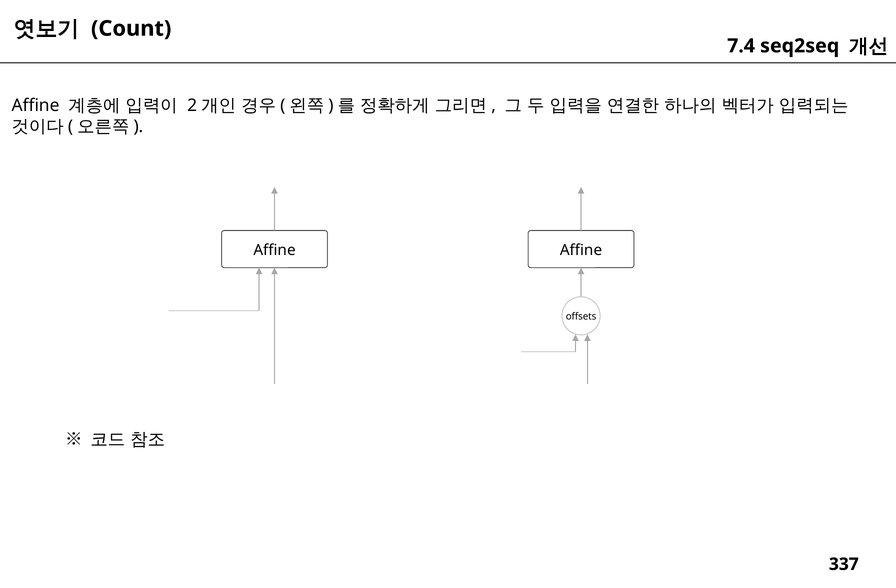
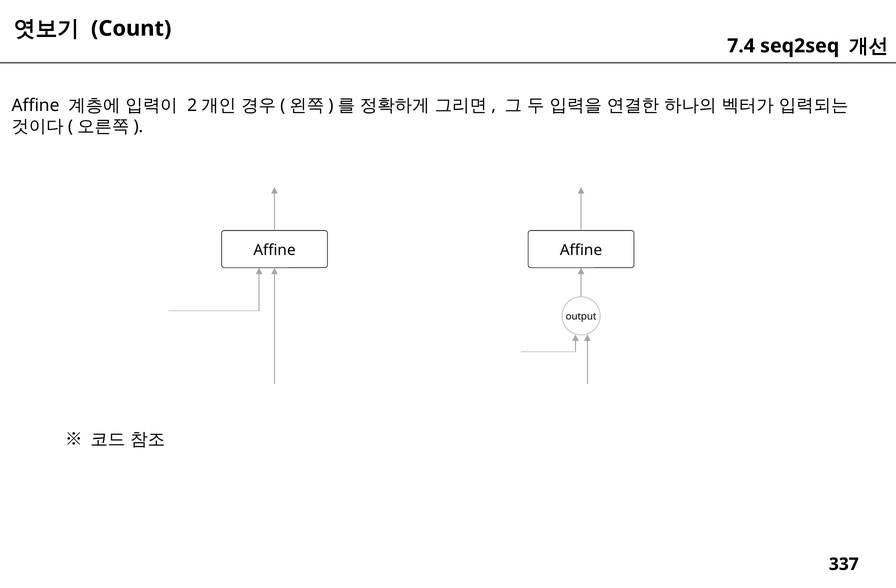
offsets: offsets -> output
